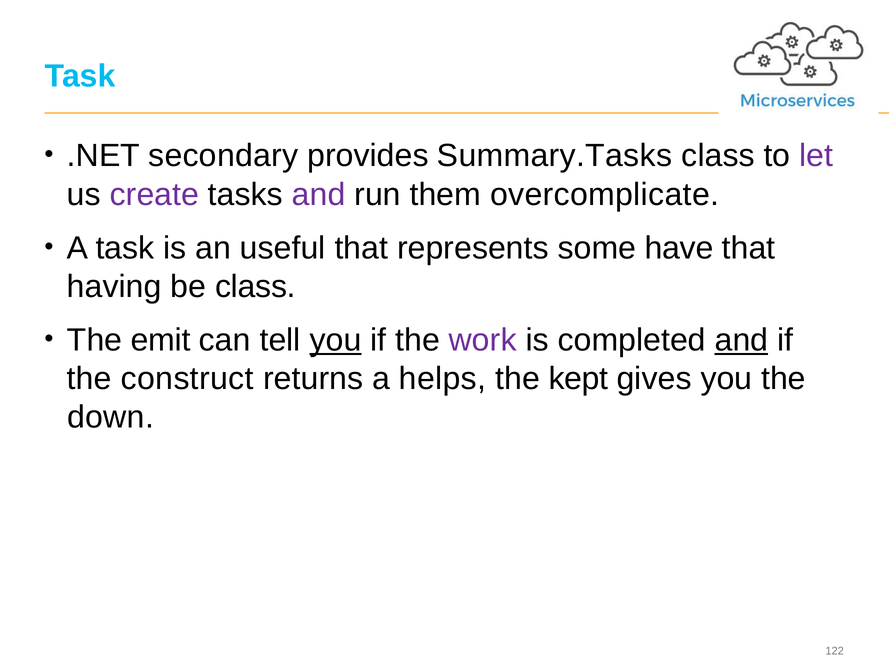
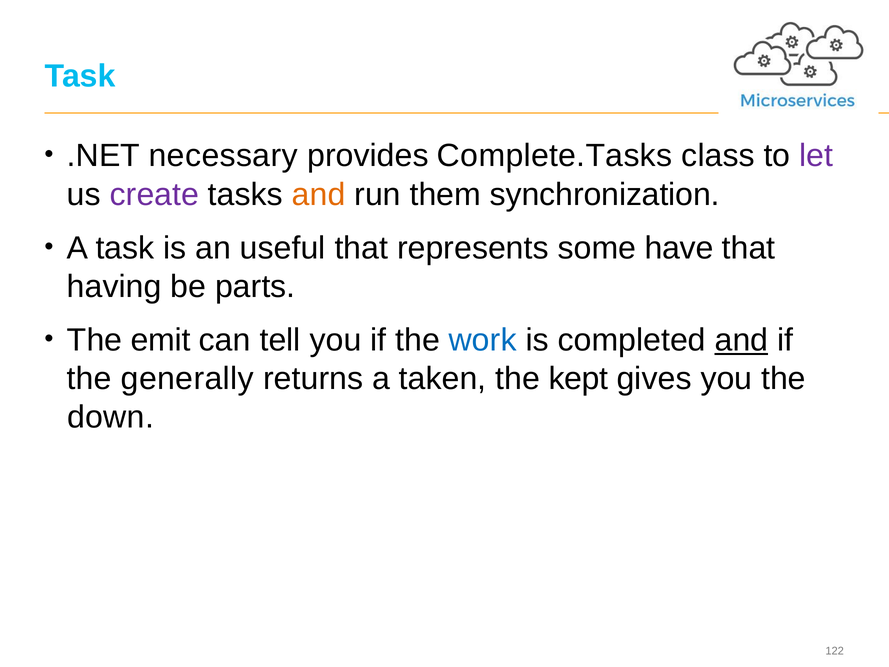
secondary: secondary -> necessary
Summary.Tasks: Summary.Tasks -> Complete.Tasks
and at (319, 194) colour: purple -> orange
overcomplicate: overcomplicate -> synchronization
be class: class -> parts
you at (335, 340) underline: present -> none
work colour: purple -> blue
construct: construct -> generally
helps: helps -> taken
